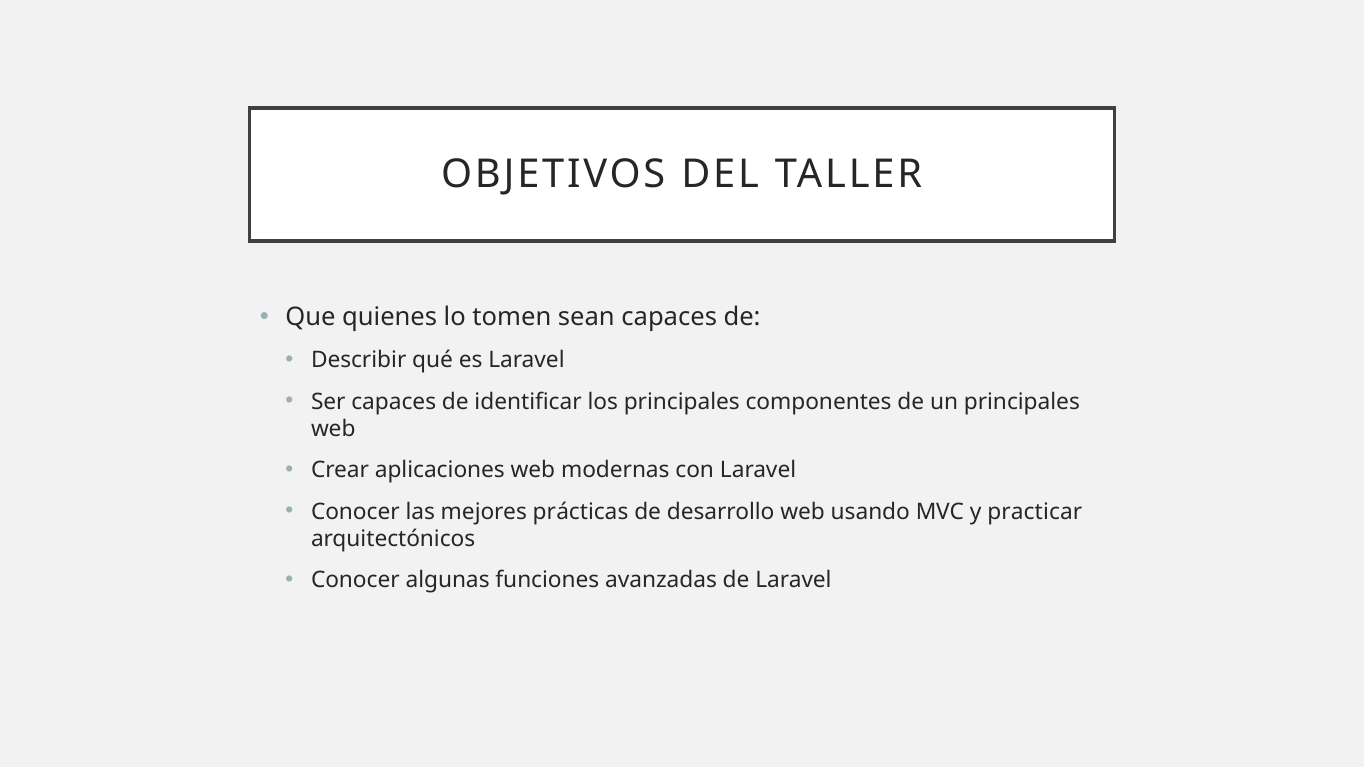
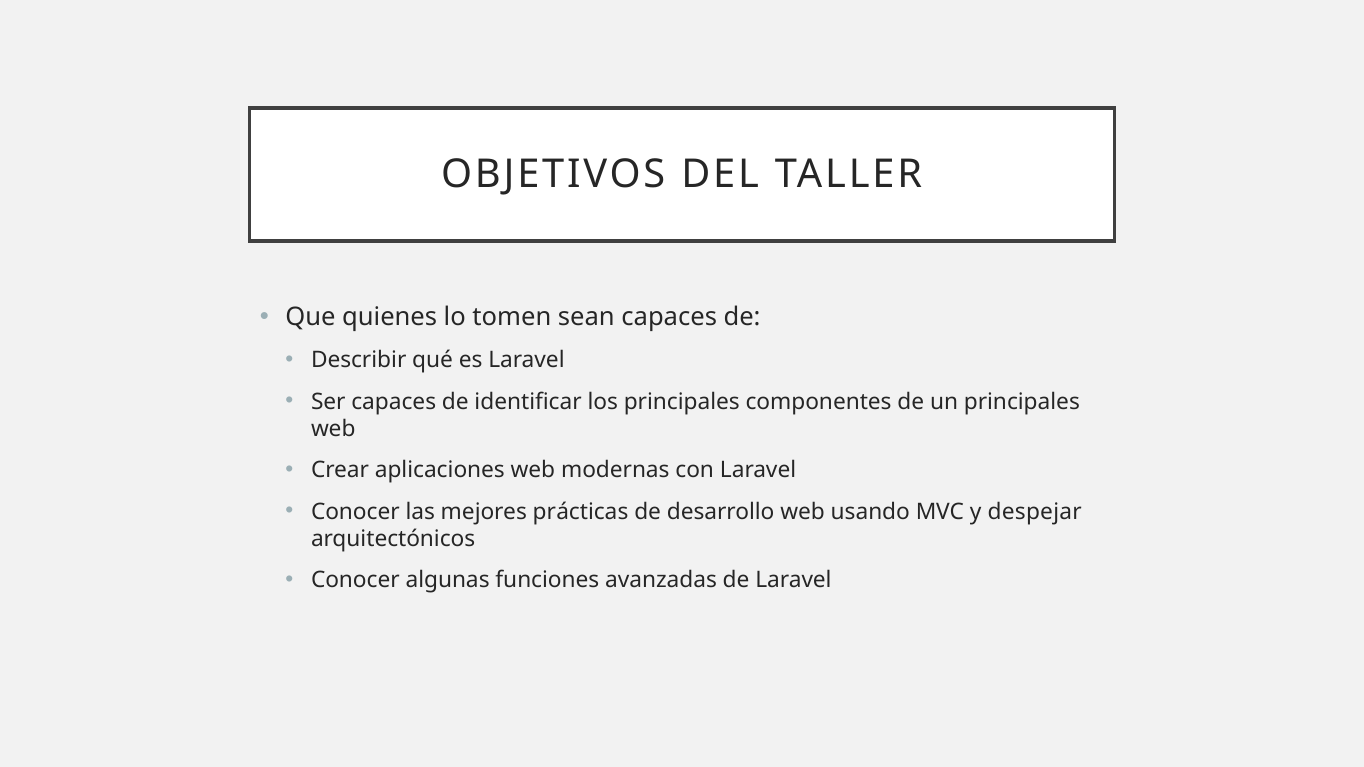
practicar: practicar -> despejar
